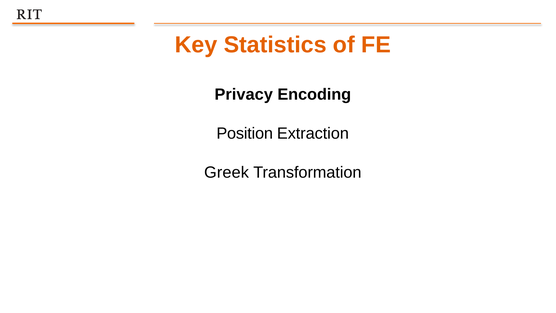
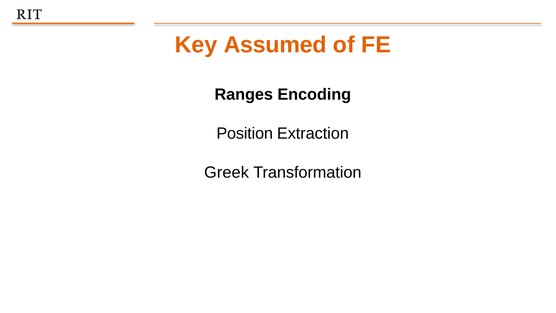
Statistics: Statistics -> Assumed
Privacy: Privacy -> Ranges
